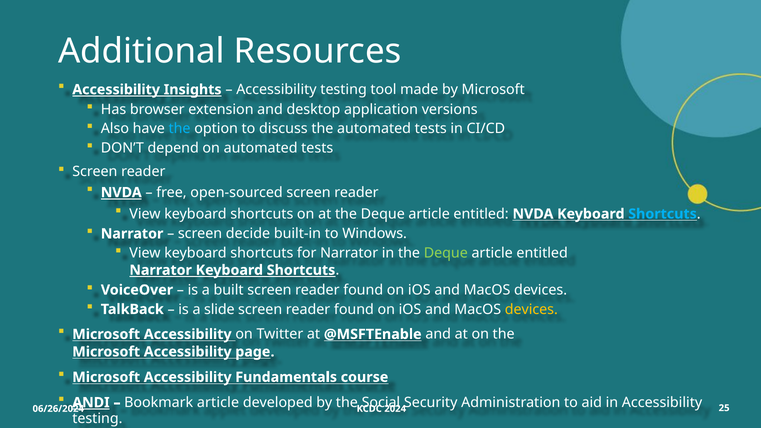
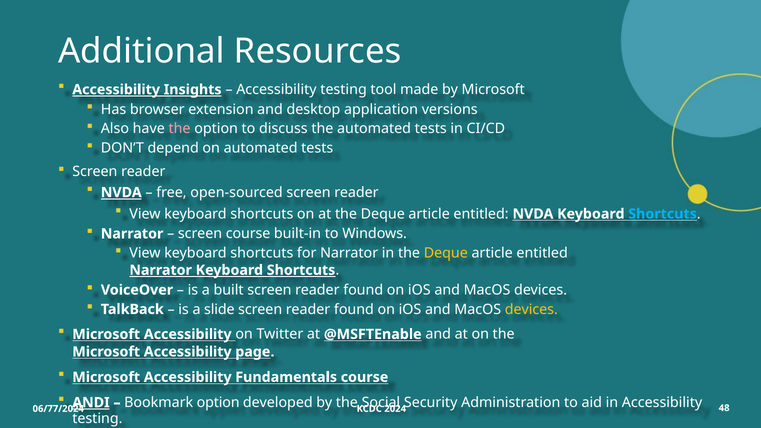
the at (180, 129) colour: light blue -> pink
screen decide: decide -> course
Deque at (446, 253) colour: light green -> yellow
Bookmark article: article -> option
06/26/2024: 06/26/2024 -> 06/77/2024
25: 25 -> 48
